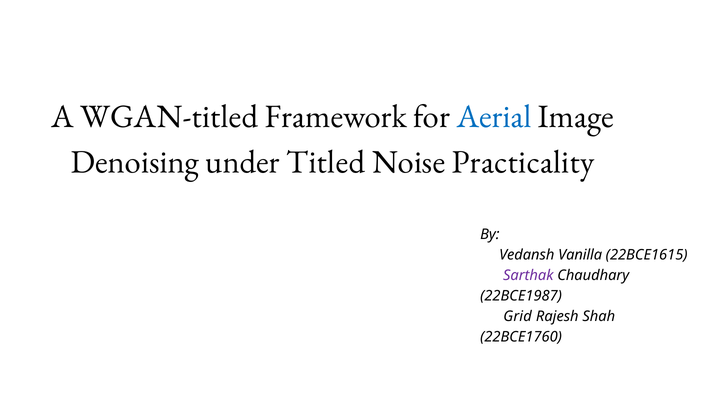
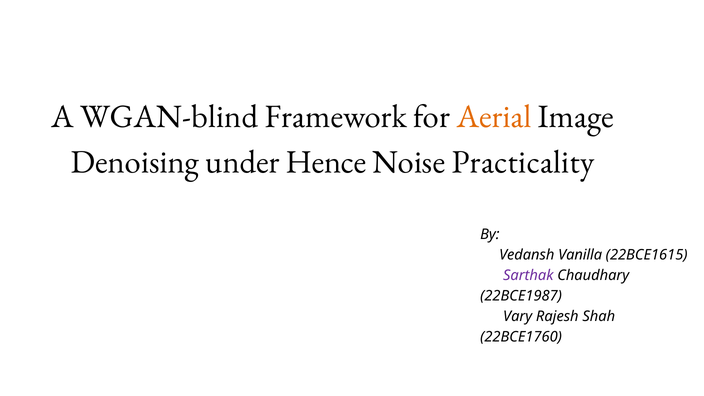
WGAN-titled: WGAN-titled -> WGAN-blind
Aerial colour: blue -> orange
Titled: Titled -> Hence
Grid: Grid -> Vary
